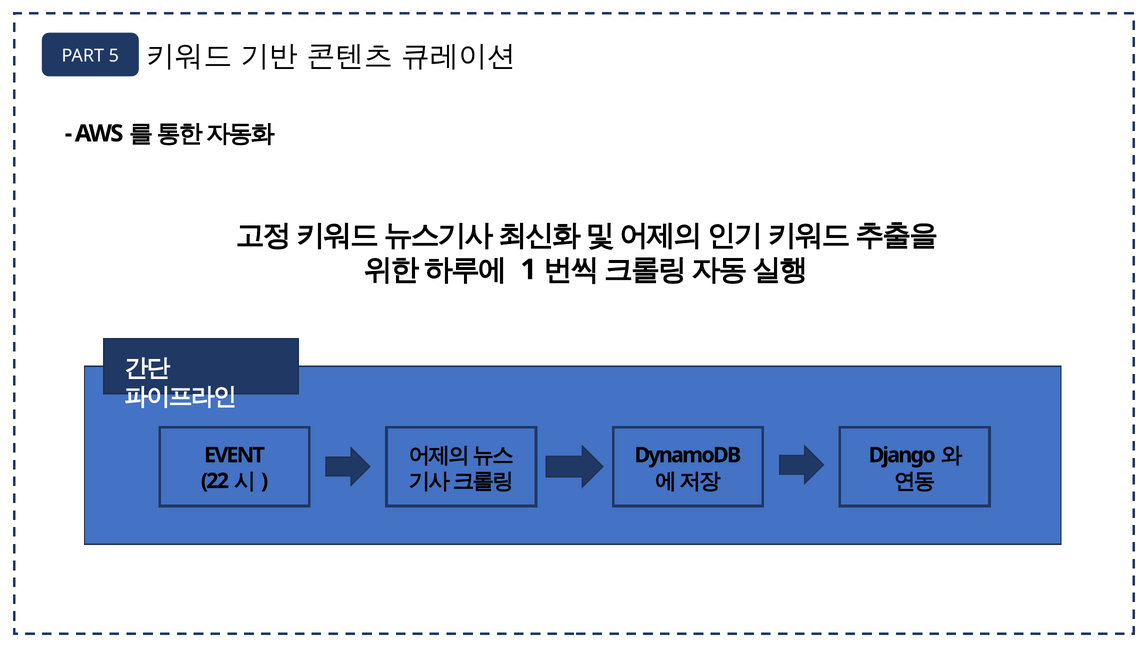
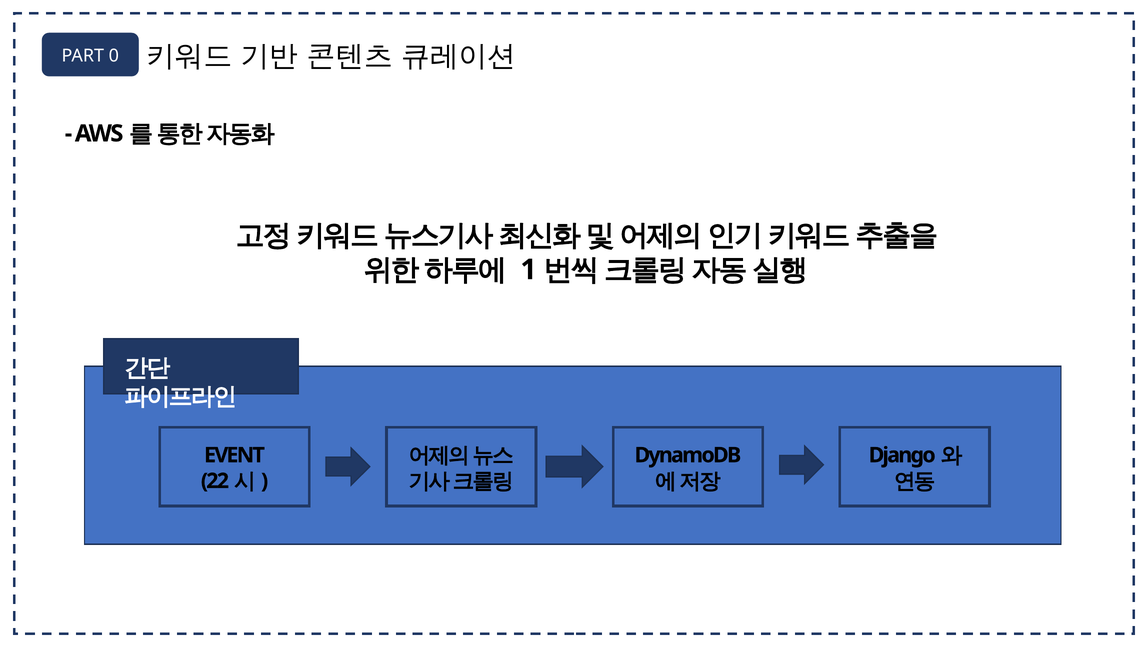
5: 5 -> 0
